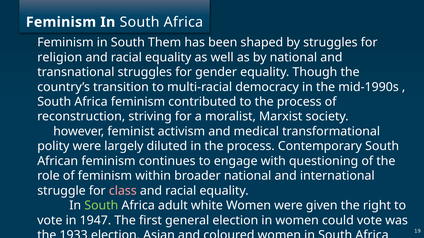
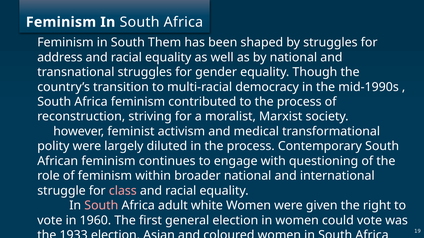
religion: religion -> address
South at (101, 206) colour: light green -> pink
1947: 1947 -> 1960
